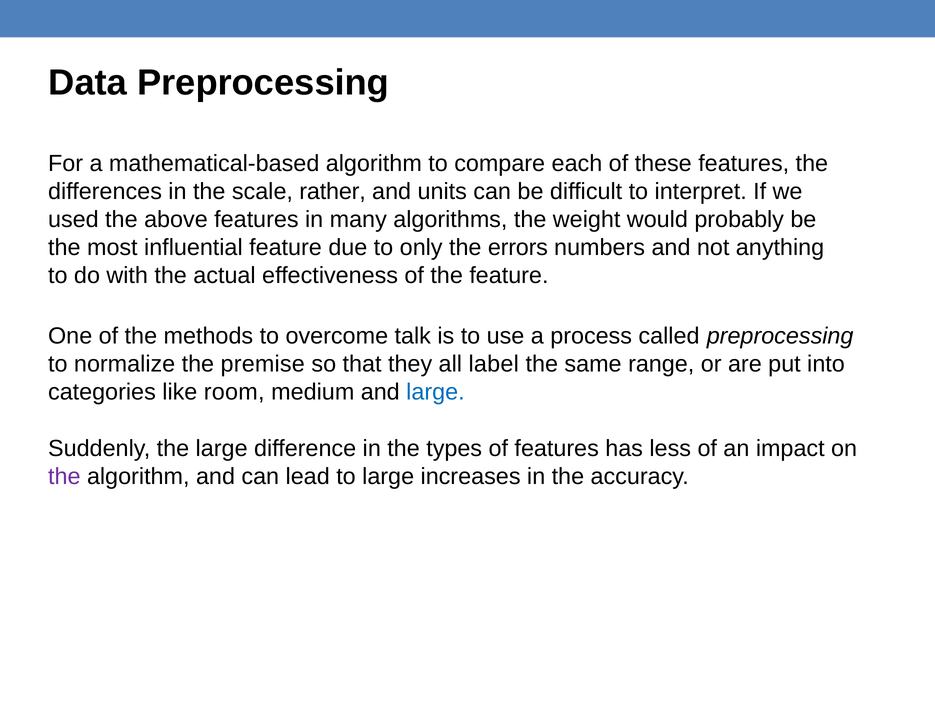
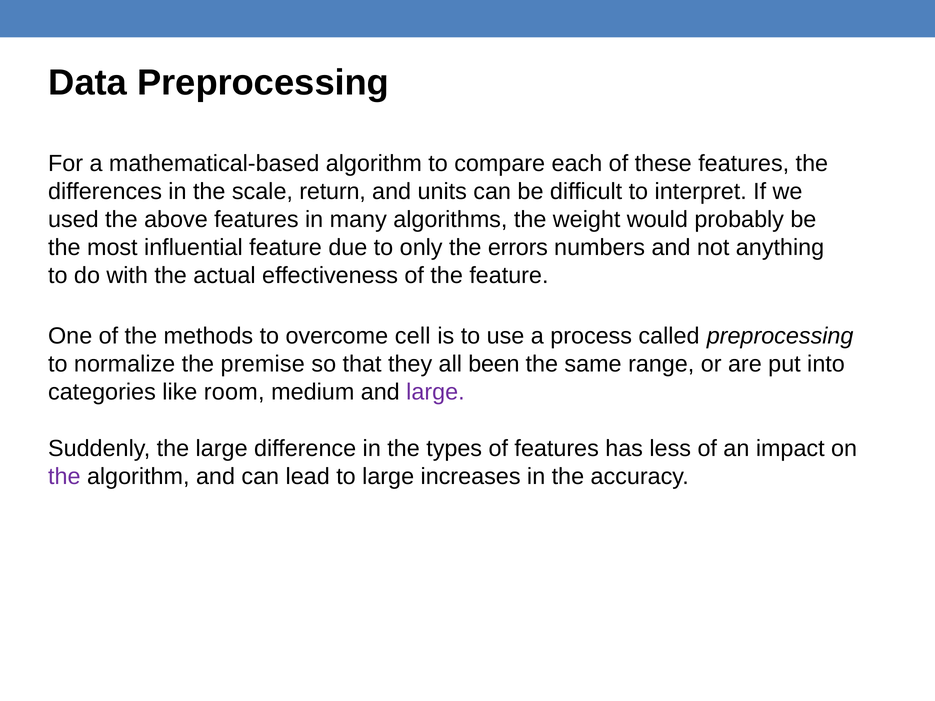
rather: rather -> return
talk: talk -> cell
label: label -> been
large at (435, 392) colour: blue -> purple
